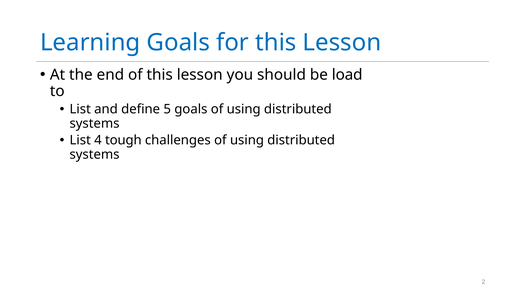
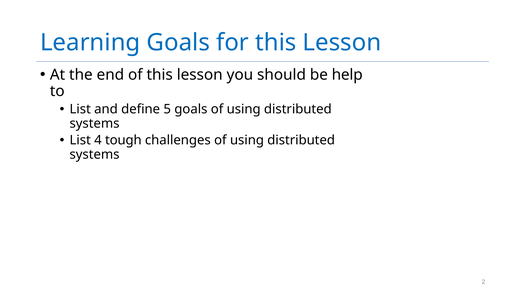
load: load -> help
